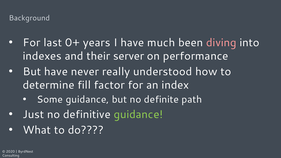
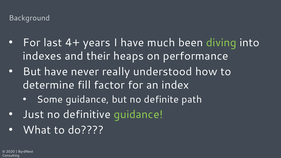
0+: 0+ -> 4+
diving colour: pink -> light green
server: server -> heaps
